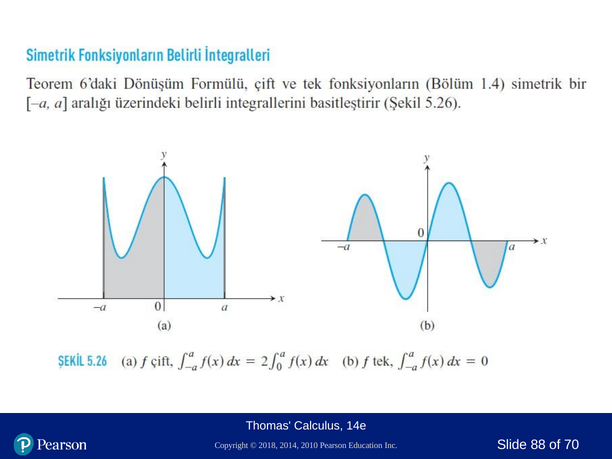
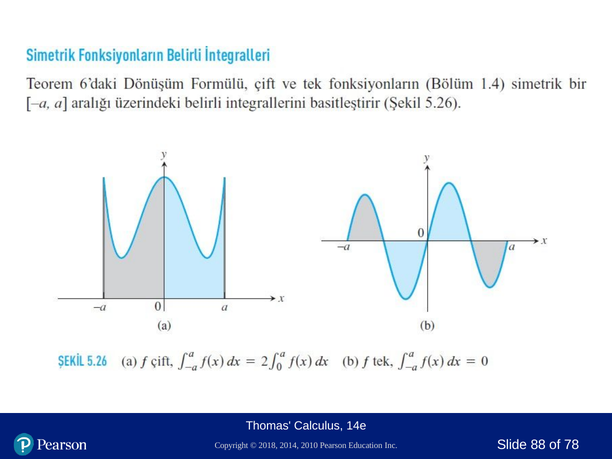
70: 70 -> 78
